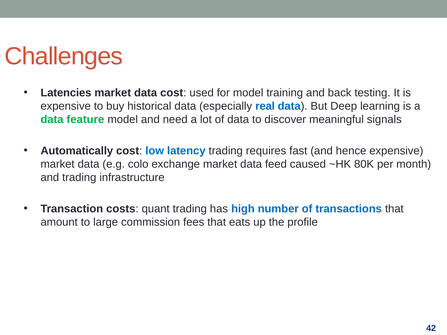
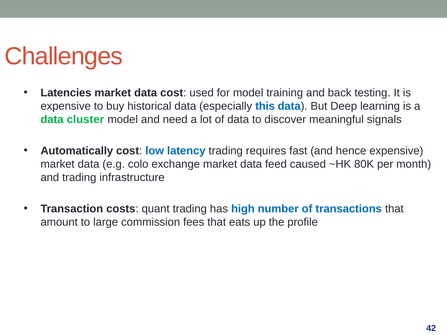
real: real -> this
feature: feature -> cluster
